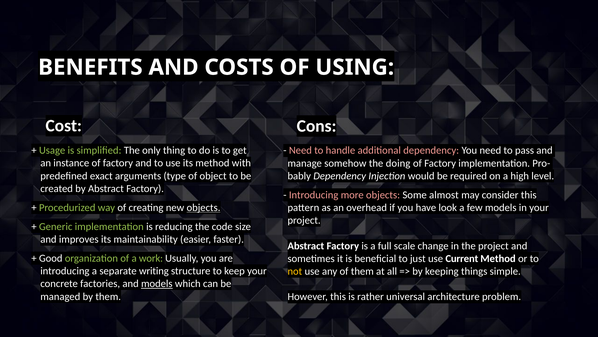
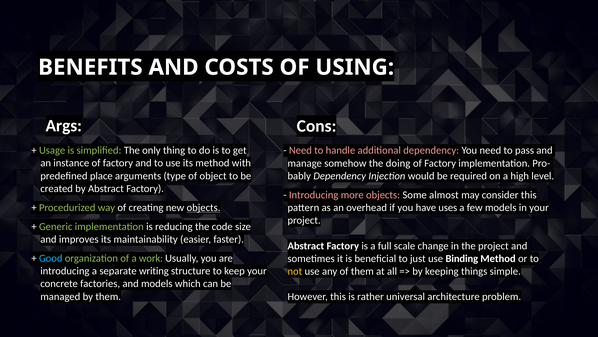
Cost: Cost -> Args
exact: exact -> place
look: look -> uses
Good colour: white -> light blue
Current: Current -> Binding
models at (157, 283) underline: present -> none
